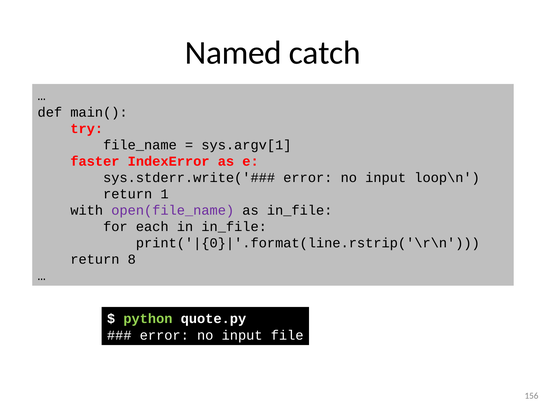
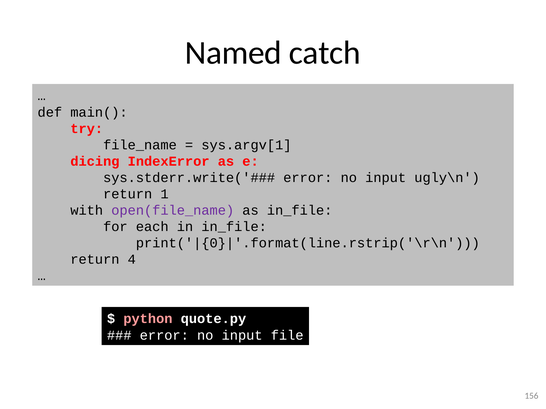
faster: faster -> dicing
loop\n: loop\n -> ugly\n
8: 8 -> 4
python colour: light green -> pink
